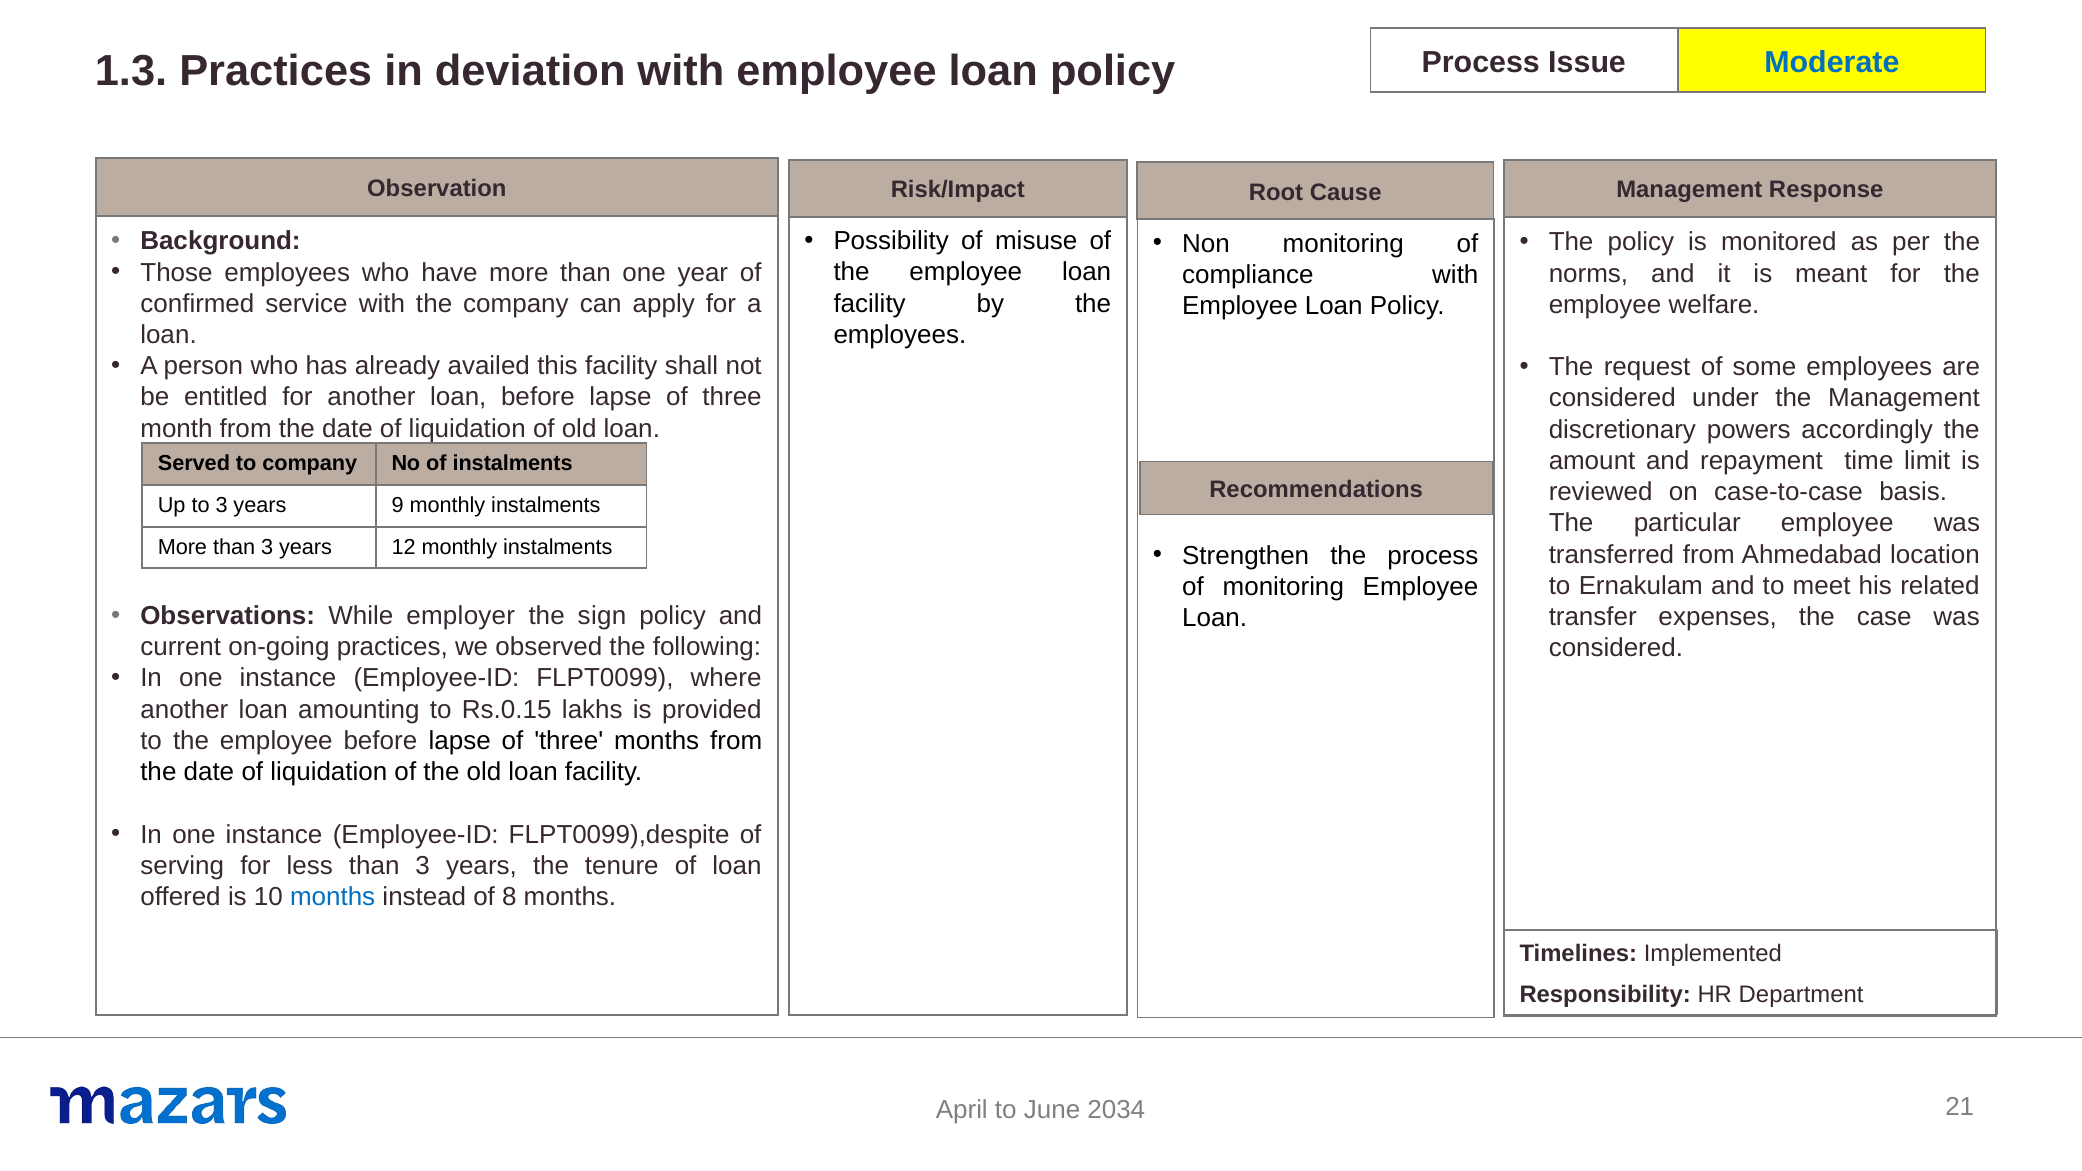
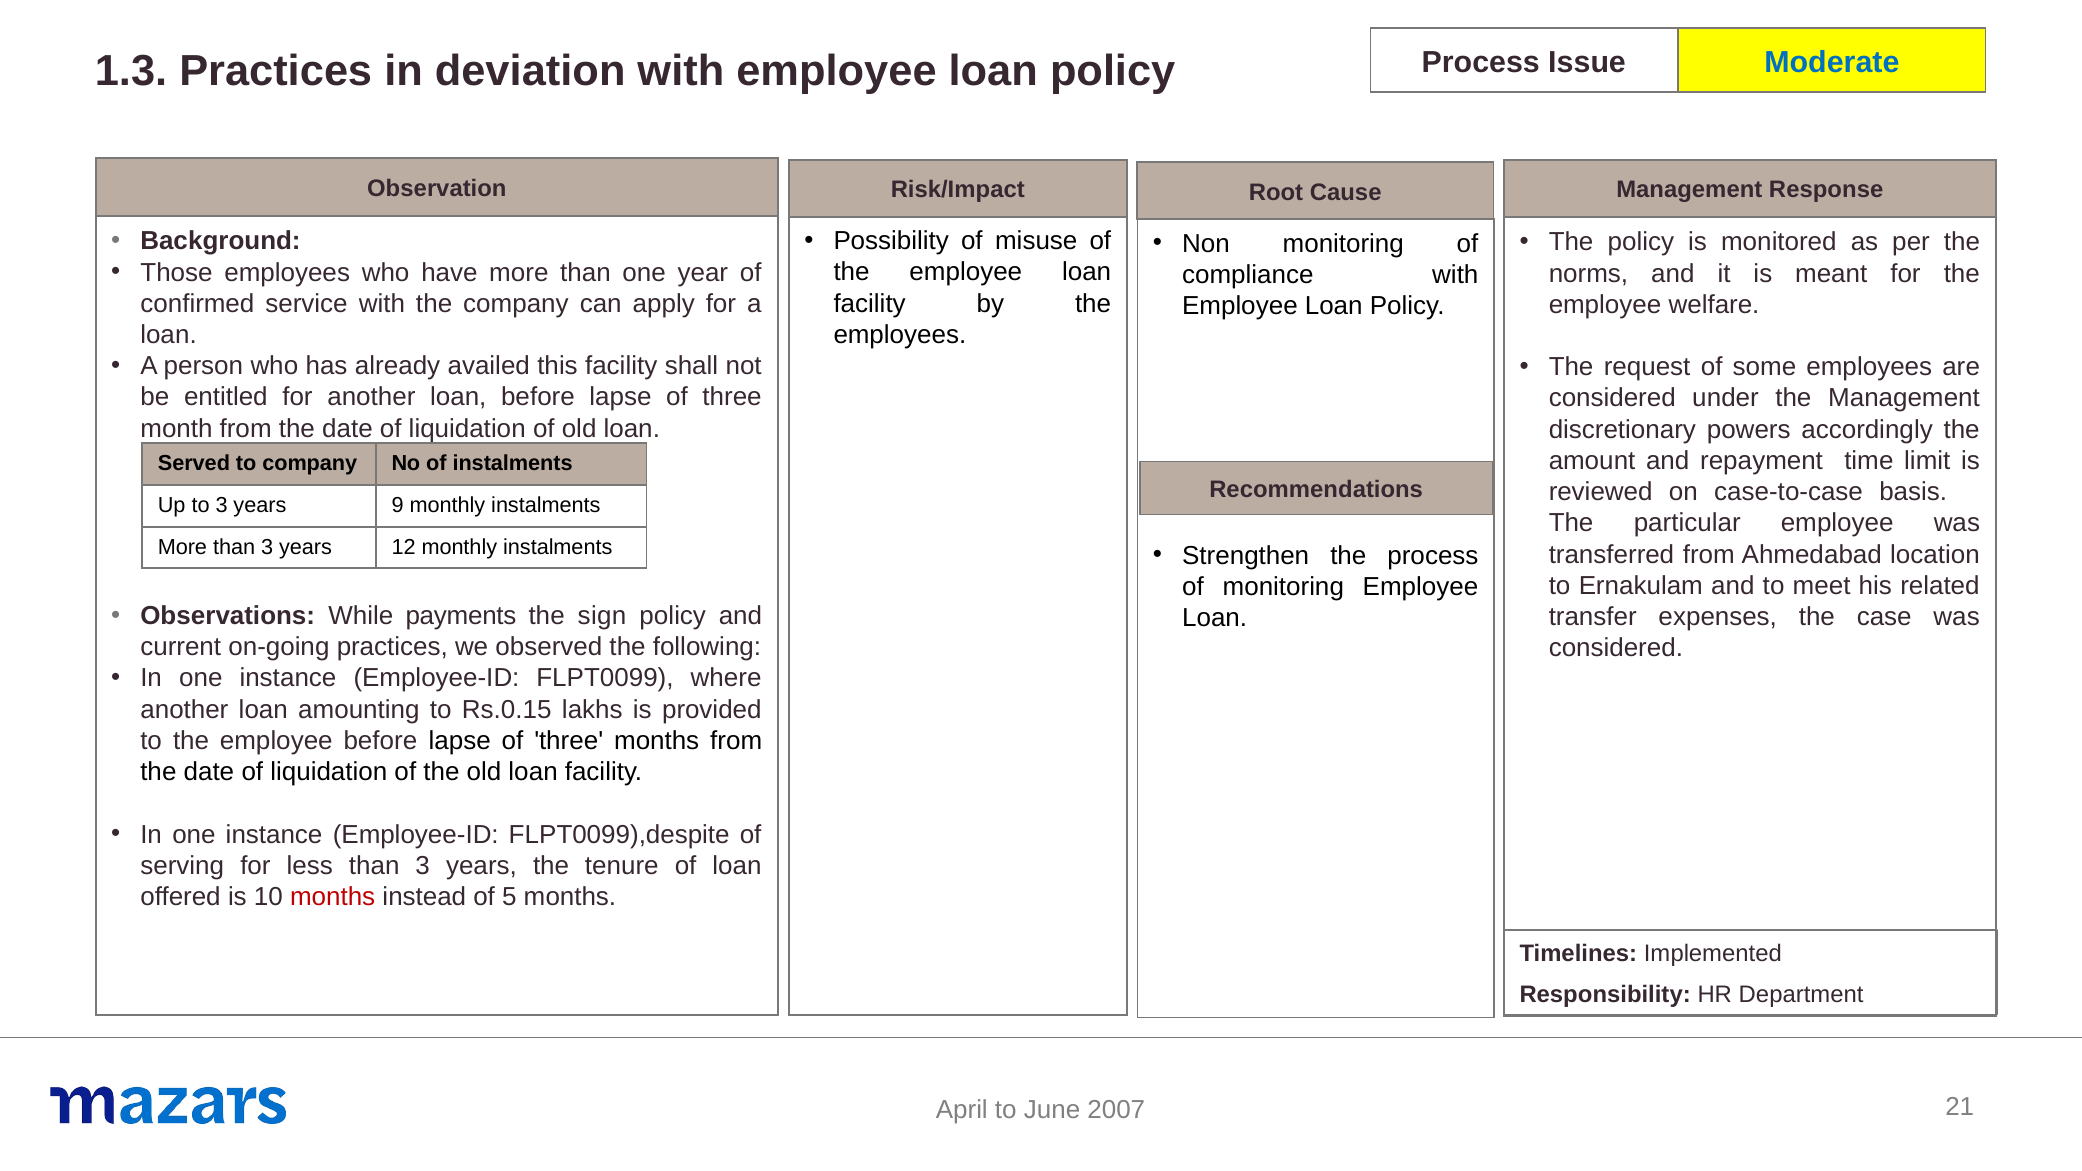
employer: employer -> payments
months at (333, 897) colour: blue -> red
8: 8 -> 5
2034: 2034 -> 2007
